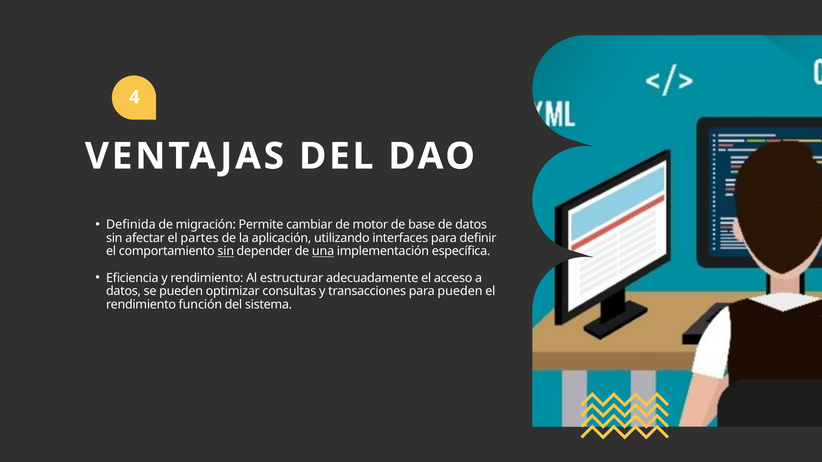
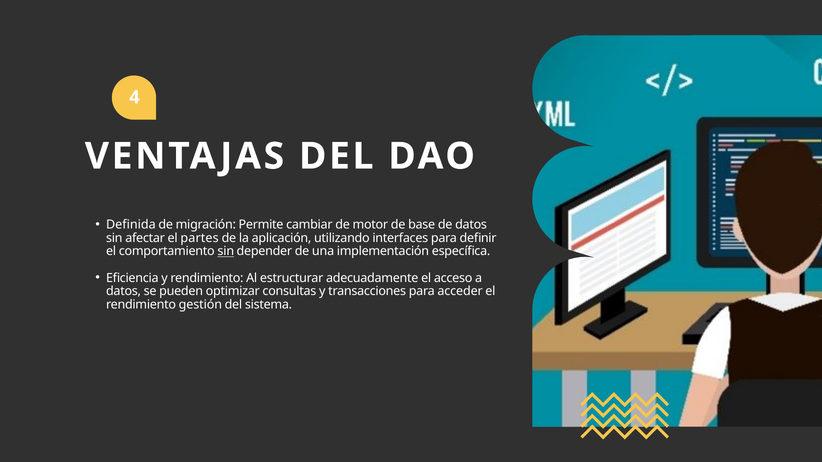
una underline: present -> none
para pueden: pueden -> acceder
función: función -> gestión
